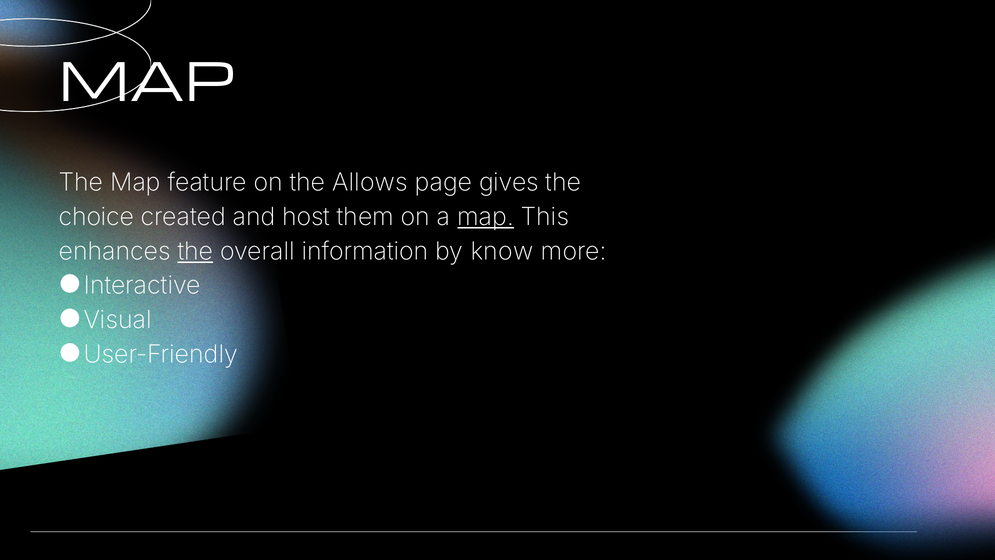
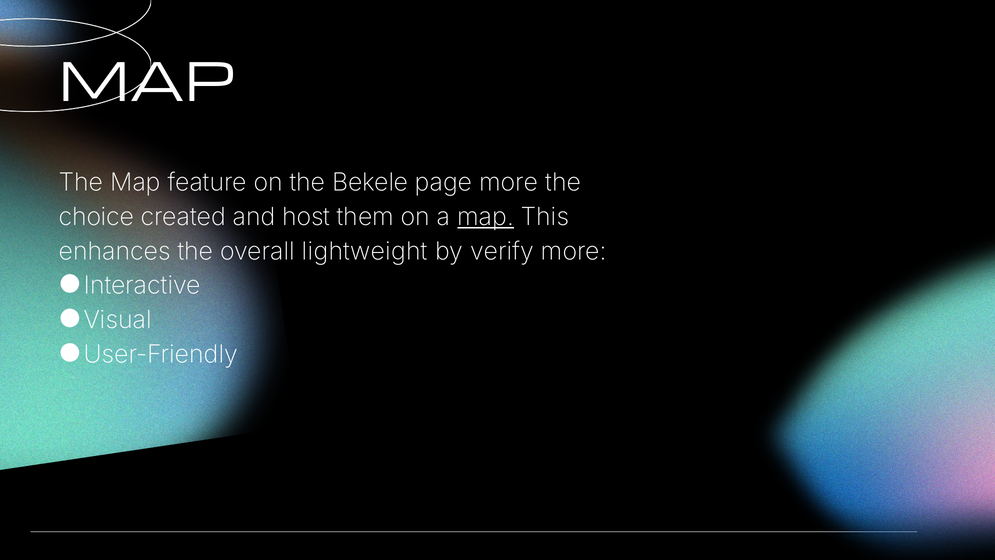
Allows: Allows -> Bekele
page gives: gives -> more
the at (195, 251) underline: present -> none
information: information -> lightweight
know: know -> verify
